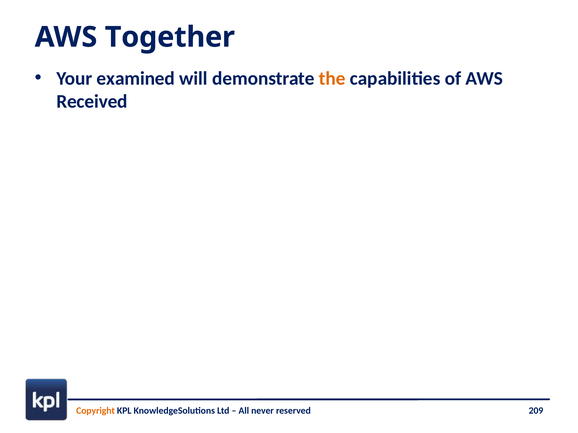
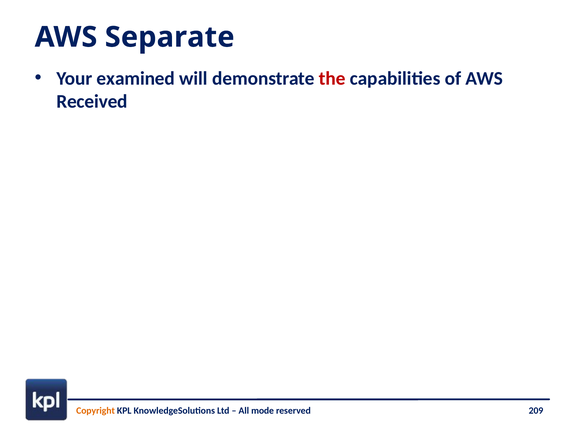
Together: Together -> Separate
the colour: orange -> red
never: never -> mode
